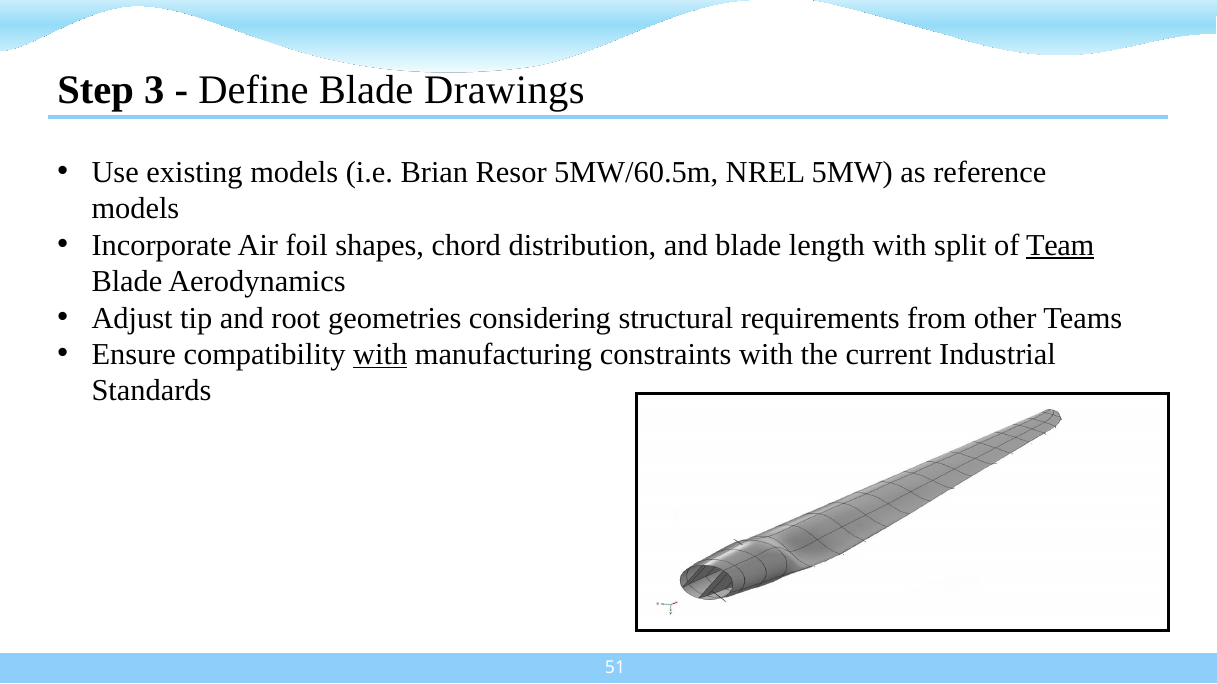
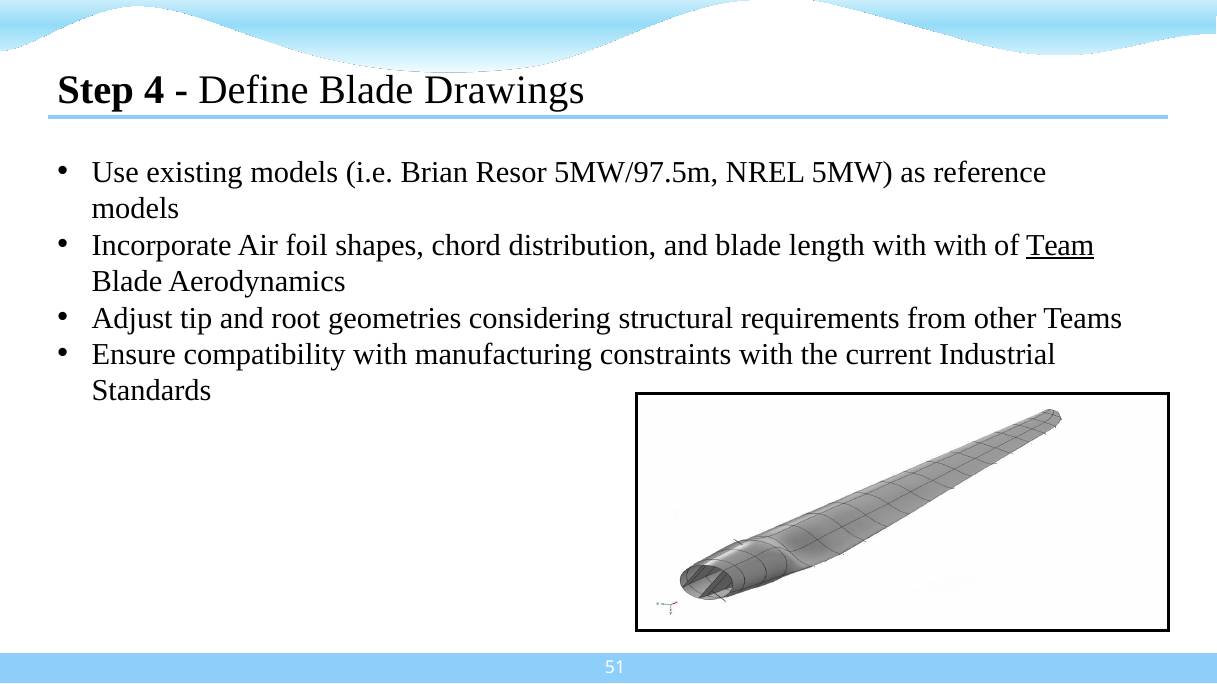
3: 3 -> 4
5MW/60.5m: 5MW/60.5m -> 5MW/97.5m
with split: split -> with
with at (380, 355) underline: present -> none
